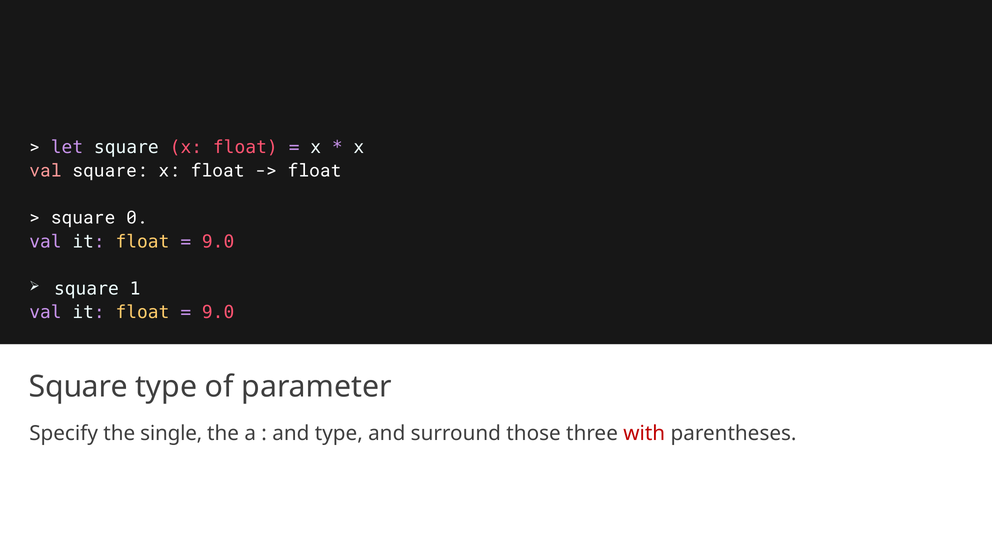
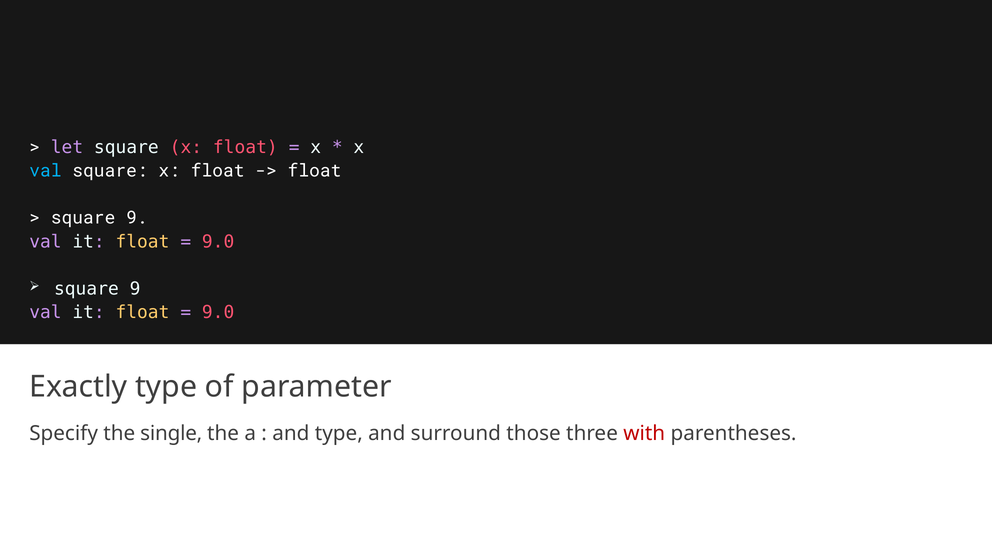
val at (45, 171) colour: pink -> light blue
0 at (137, 218): 0 -> 9
1 at (135, 289): 1 -> 9
Square at (78, 387): Square -> Exactly
